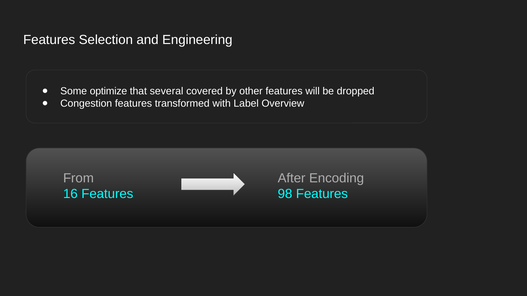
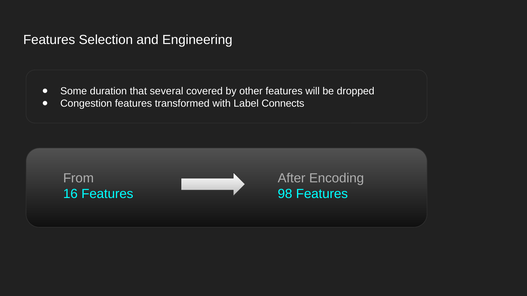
optimize: optimize -> duration
Overview: Overview -> Connects
